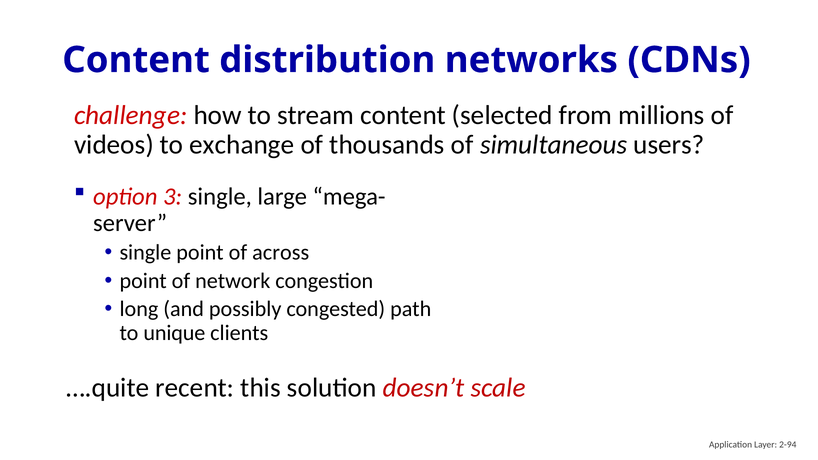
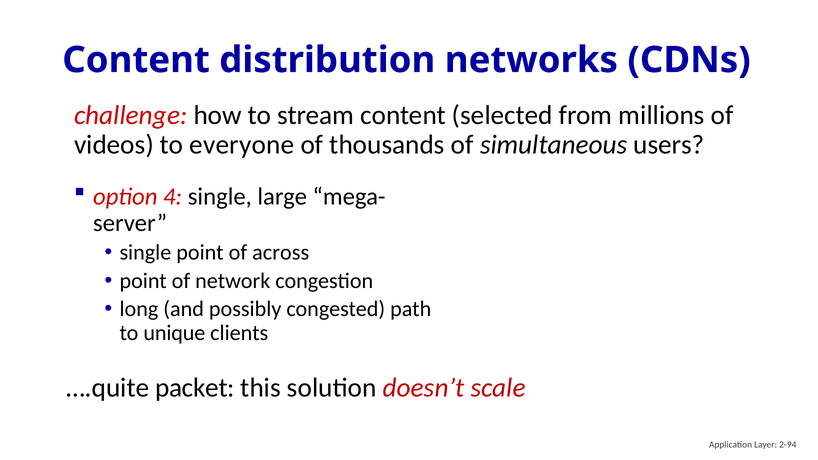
exchange: exchange -> everyone
3: 3 -> 4
recent: recent -> packet
